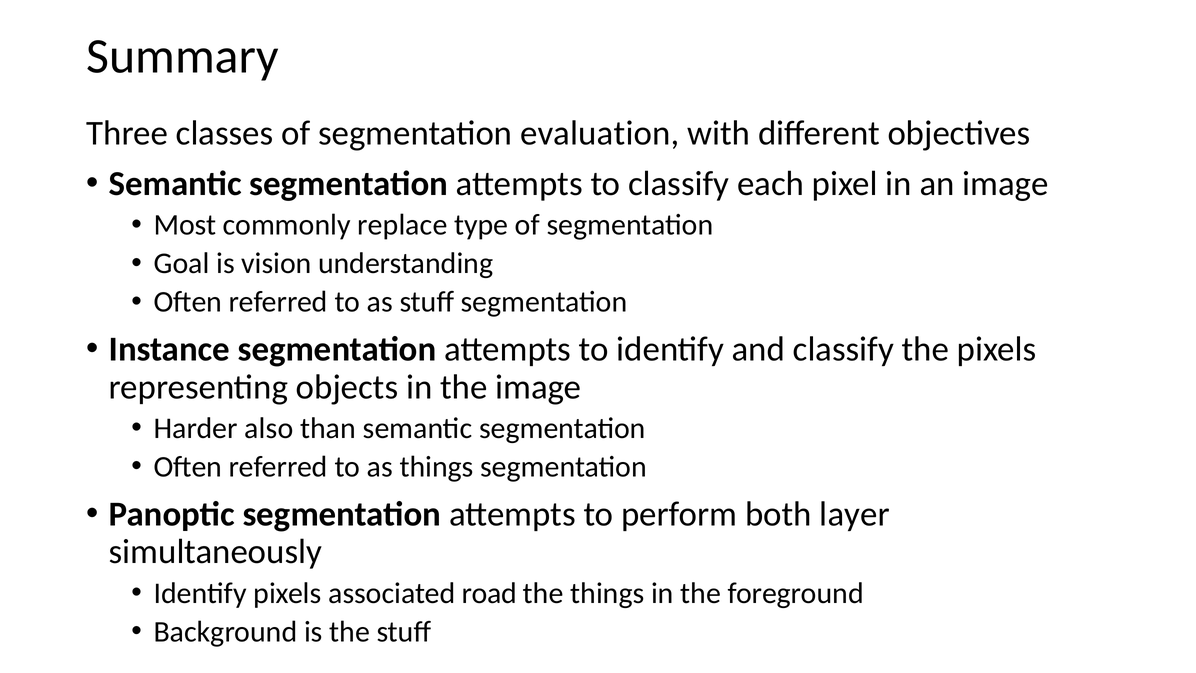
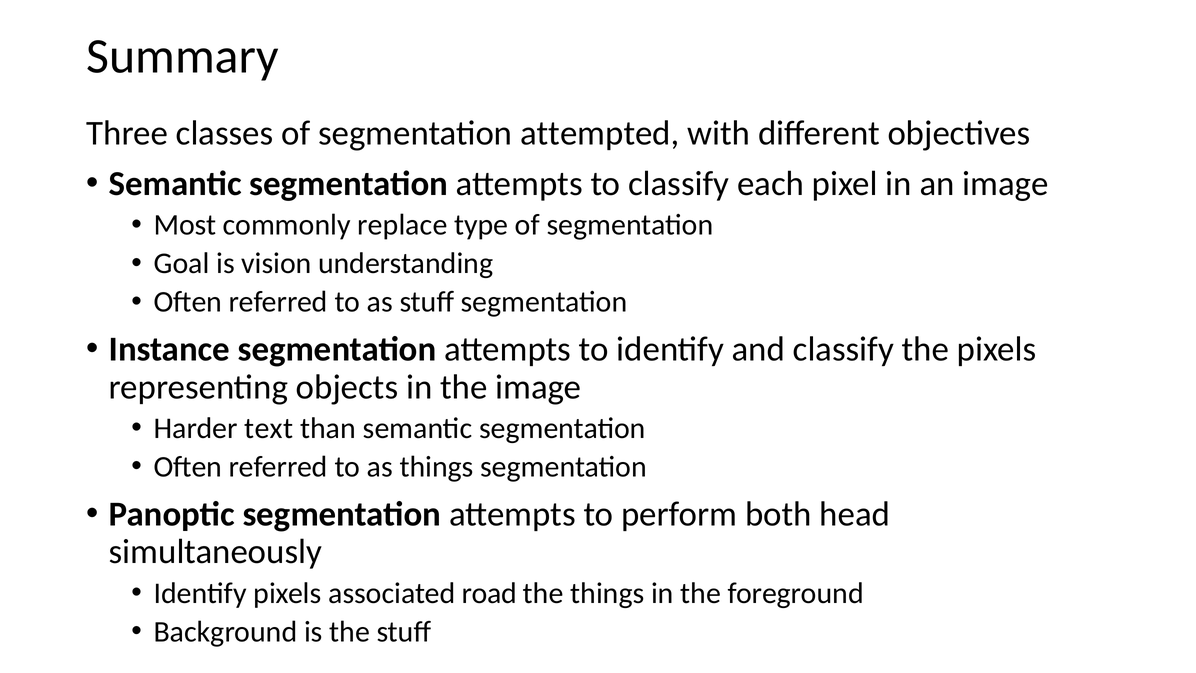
evaluation: evaluation -> attempted
also: also -> text
layer: layer -> head
